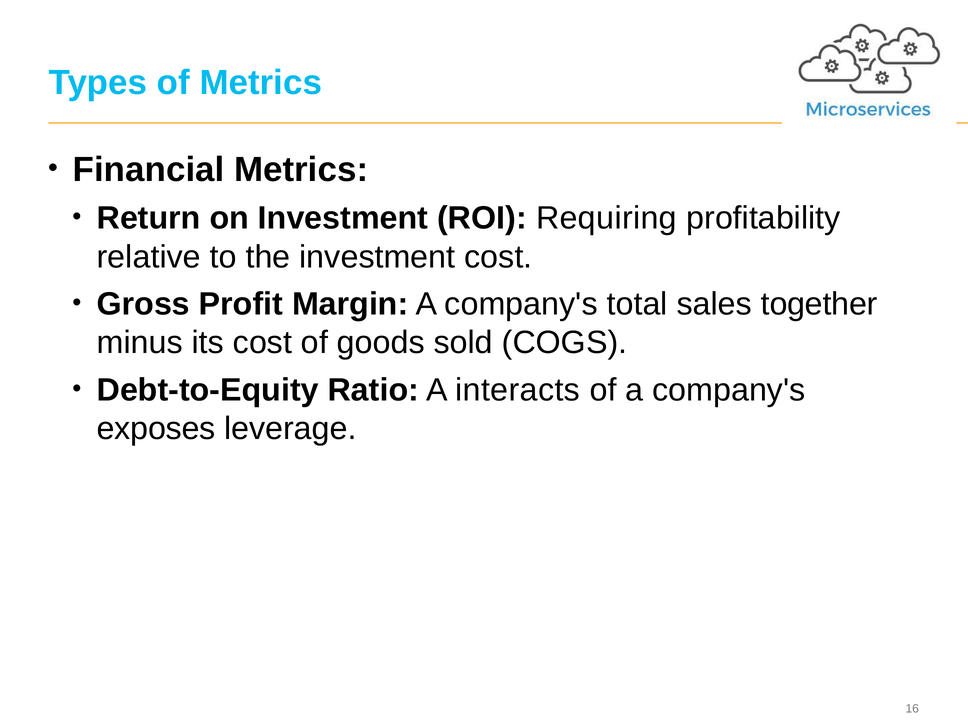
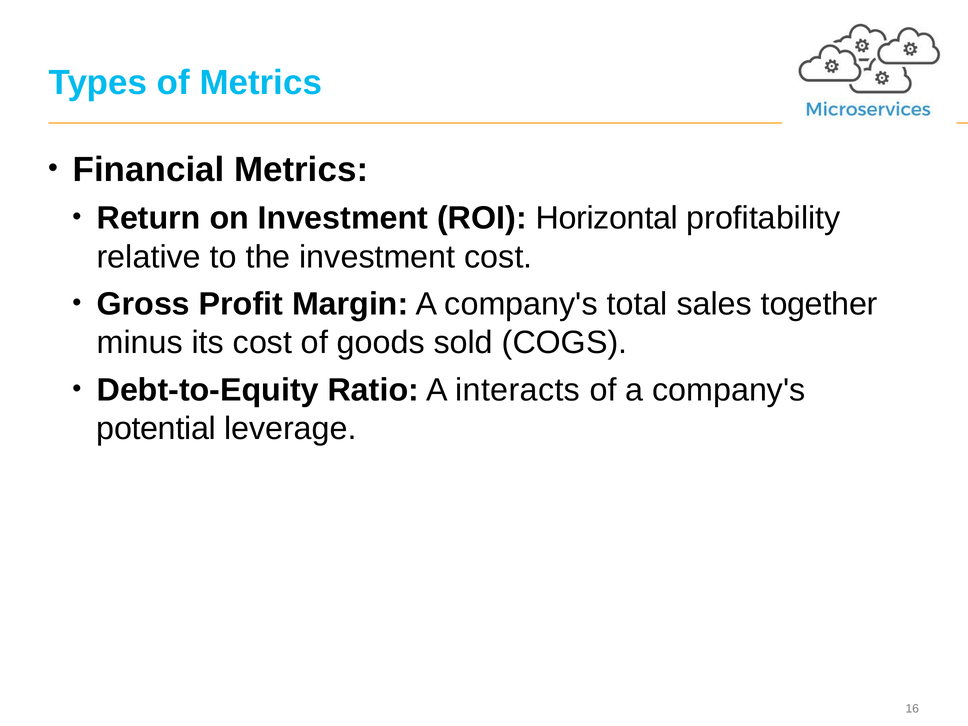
Requiring: Requiring -> Horizontal
exposes: exposes -> potential
